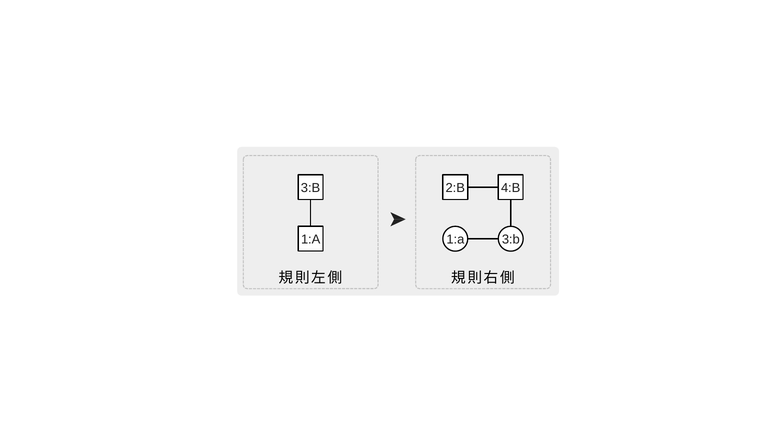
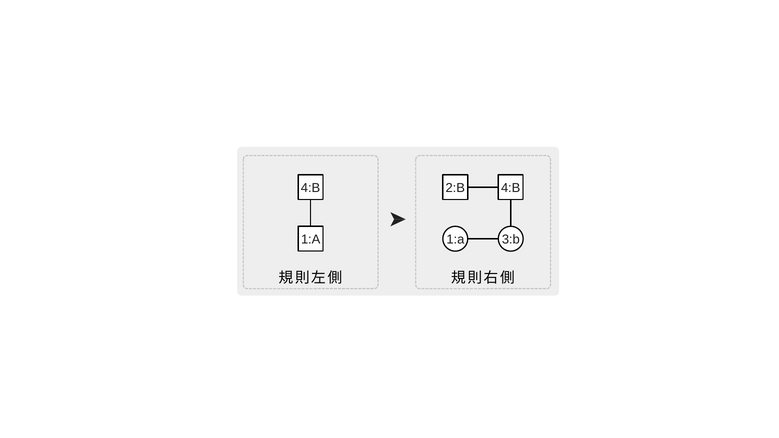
3:B at (311, 188): 3:B -> 4:B
